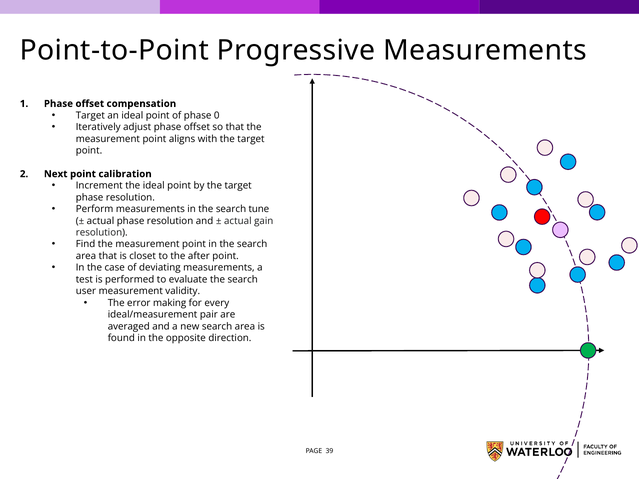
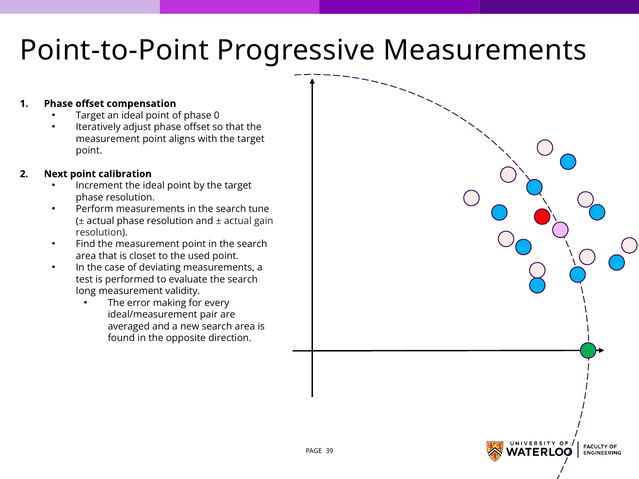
after: after -> used
user: user -> long
